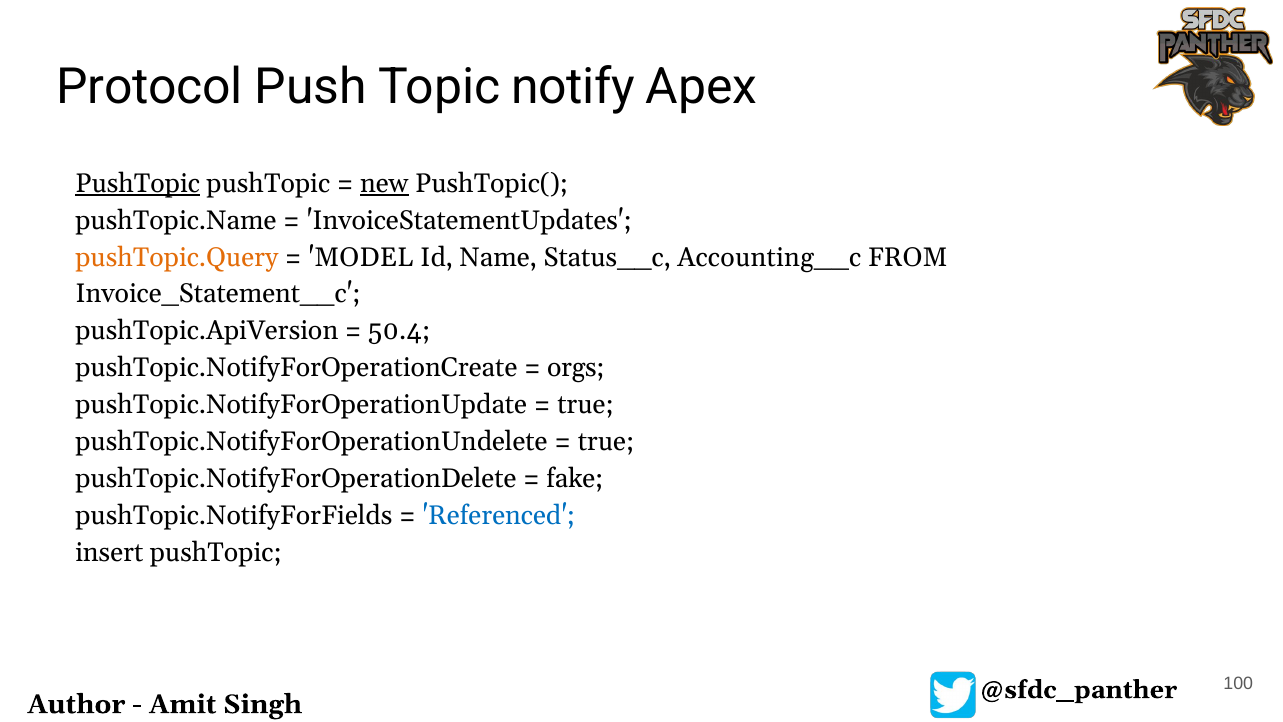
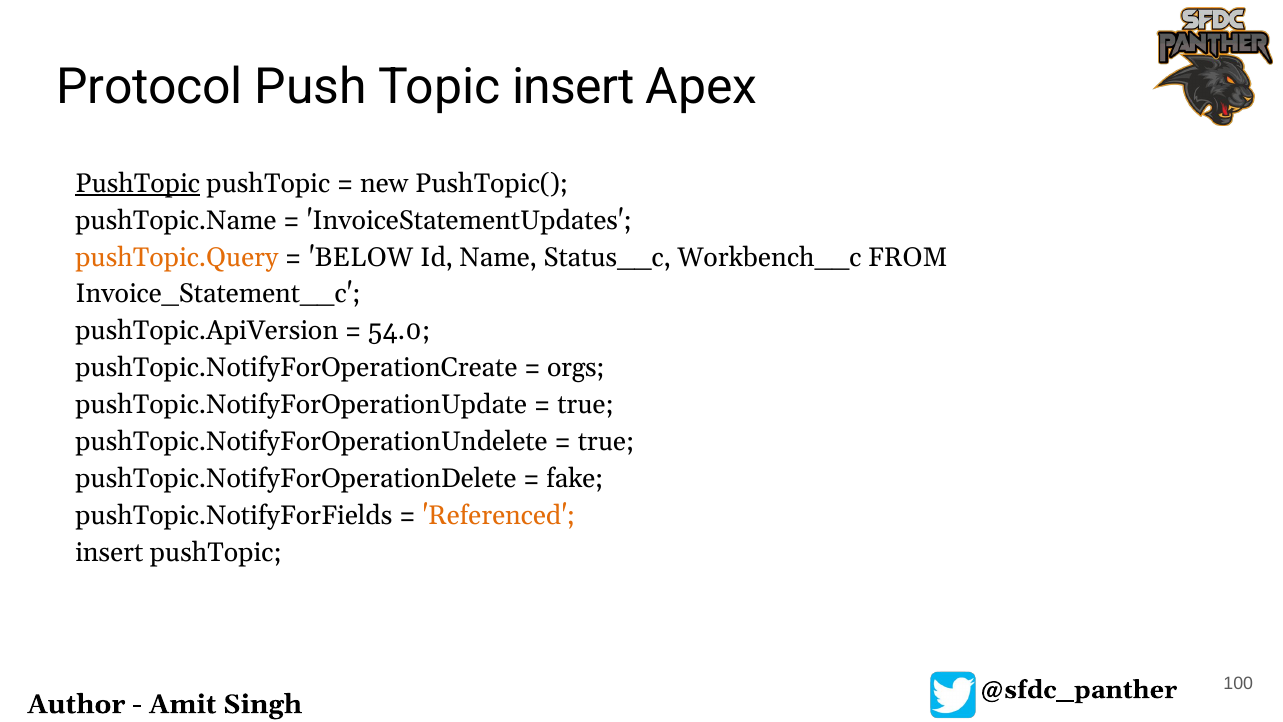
Topic notify: notify -> insert
new underline: present -> none
MODEL: MODEL -> BELOW
Accounting__c: Accounting__c -> Workbench__c
50.4: 50.4 -> 54.0
Referenced colour: blue -> orange
